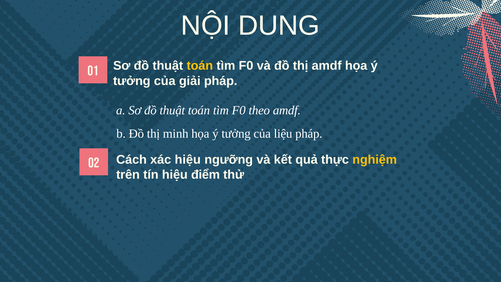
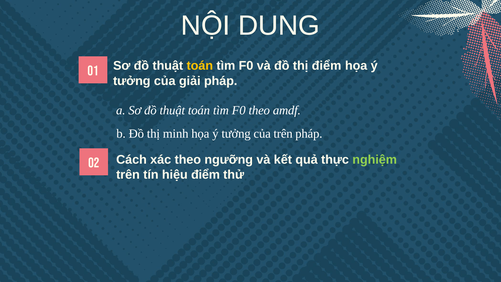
thị amdf: amdf -> điểm
của liệu: liệu -> trên
xác hiệu: hiệu -> theo
nghiệm colour: yellow -> light green
